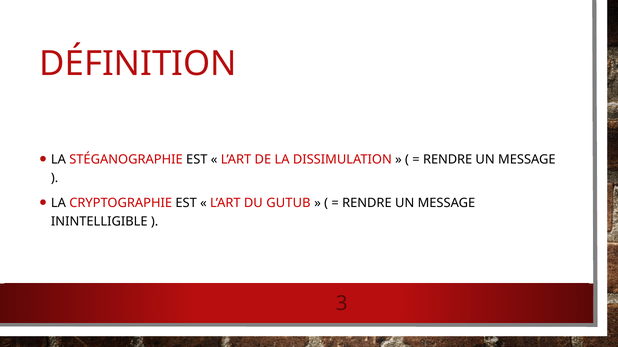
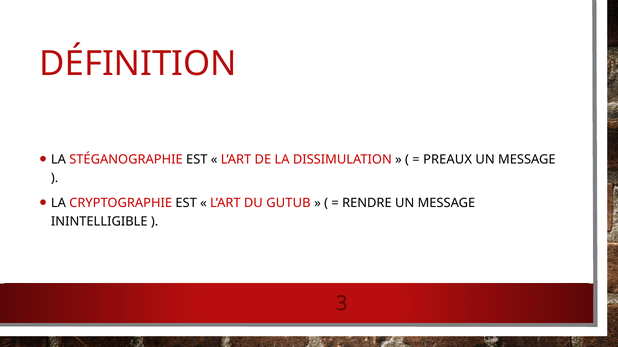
RENDRE at (448, 160): RENDRE -> PREAUX
